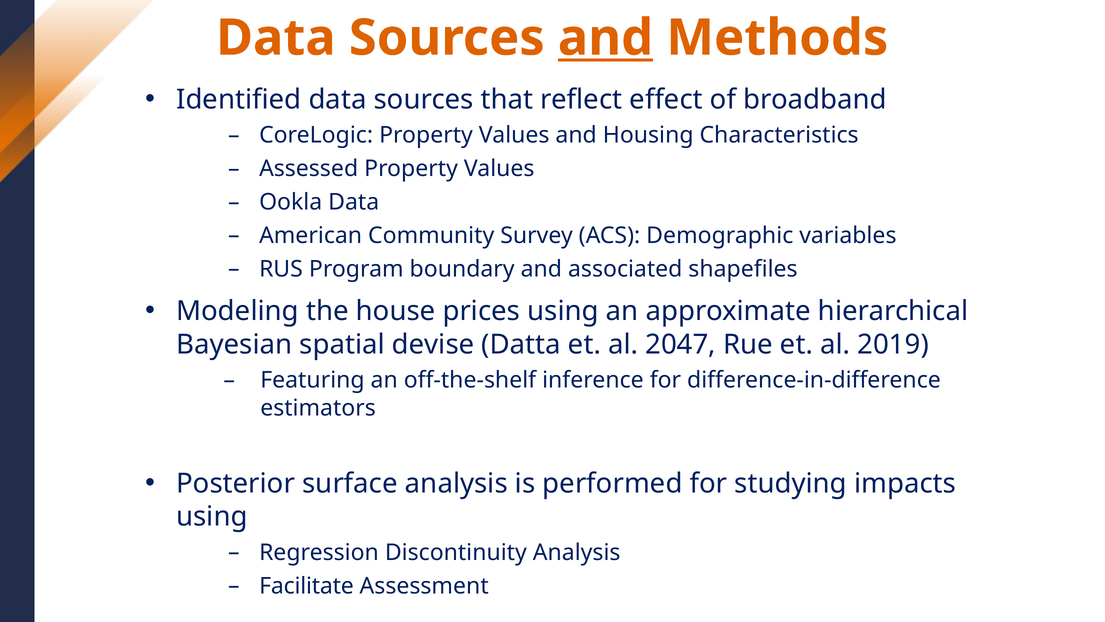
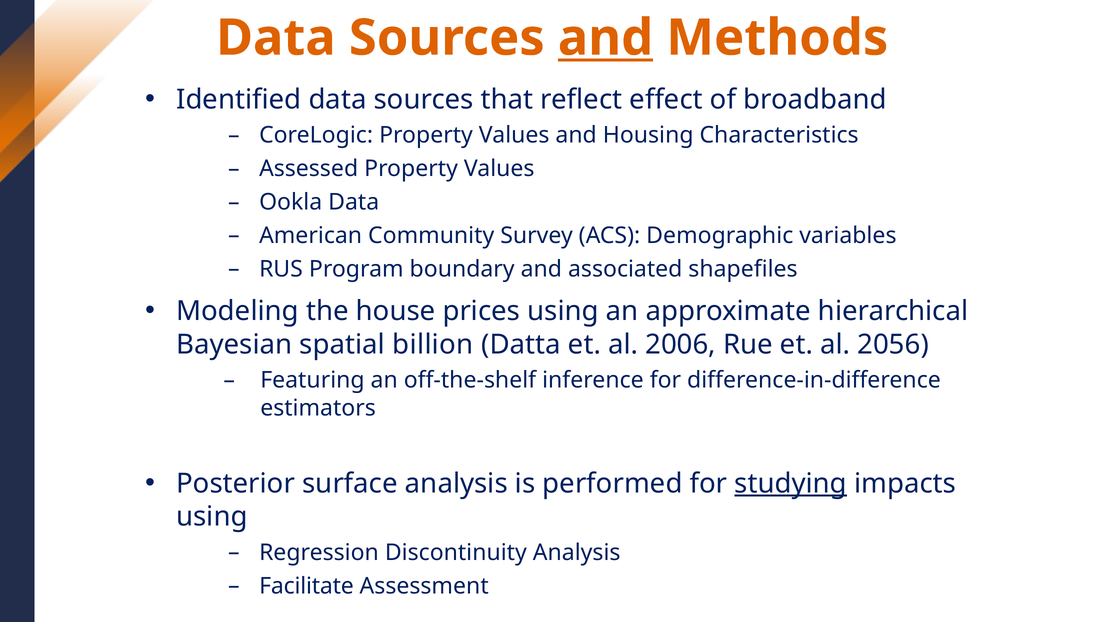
devise: devise -> billion
2047: 2047 -> 2006
2019: 2019 -> 2056
studying underline: none -> present
